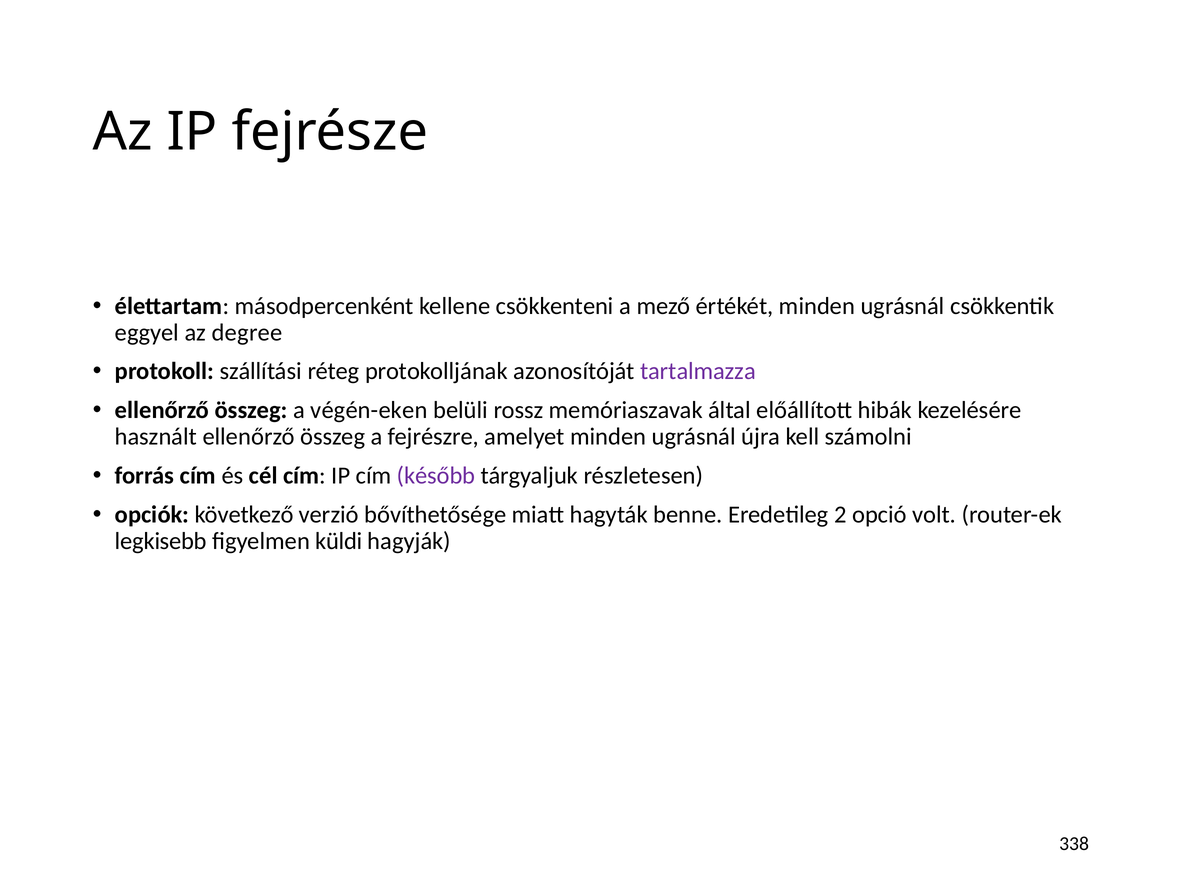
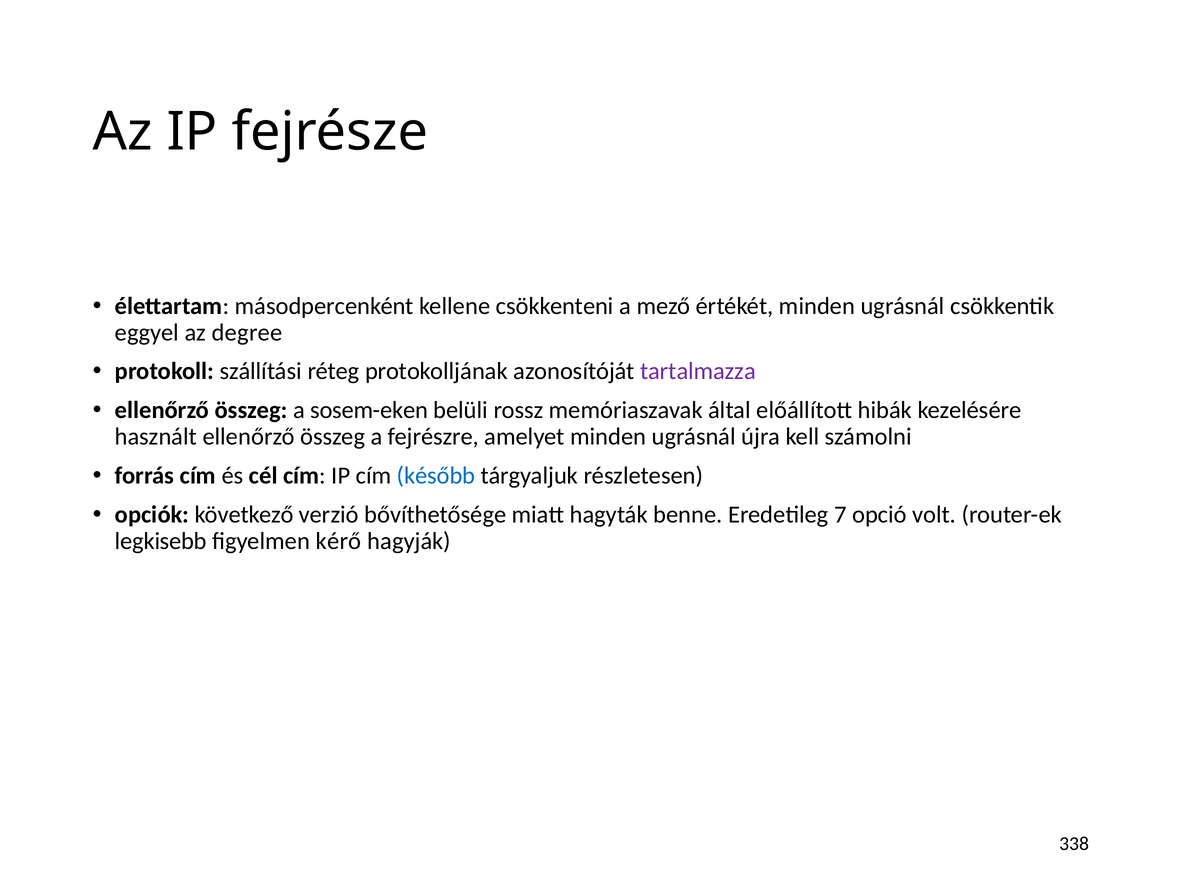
végén-eken: végén-eken -> sosem-eken
később colour: purple -> blue
2: 2 -> 7
küldi: küldi -> kérő
